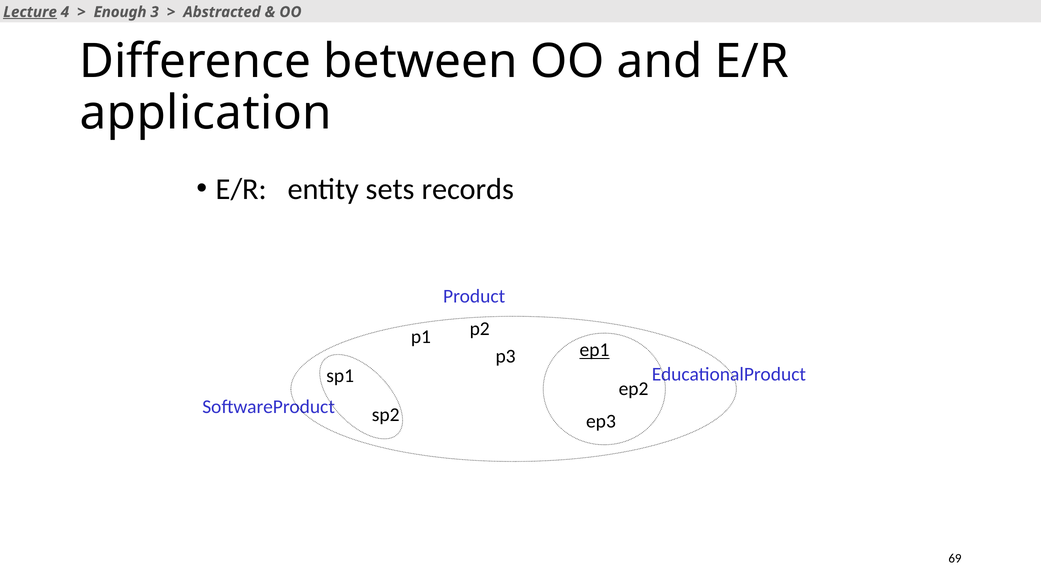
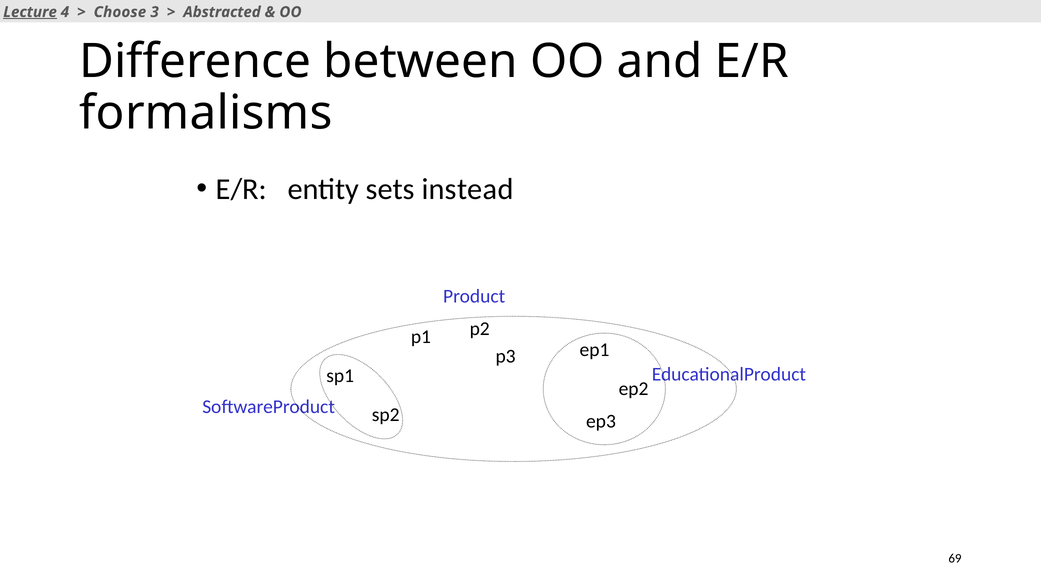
Enough: Enough -> Choose
application: application -> formalisms
records: records -> instead
ep1 underline: present -> none
